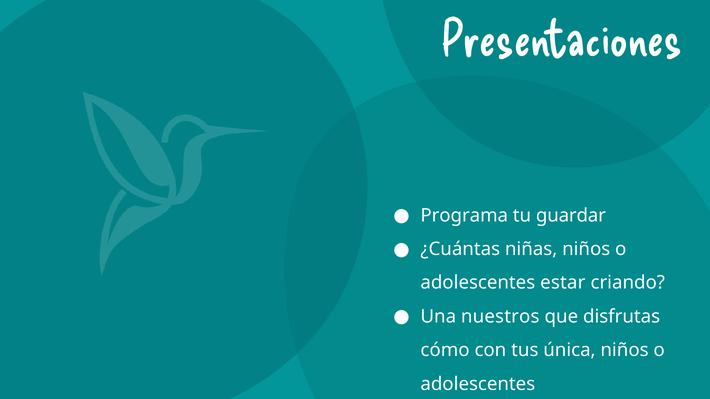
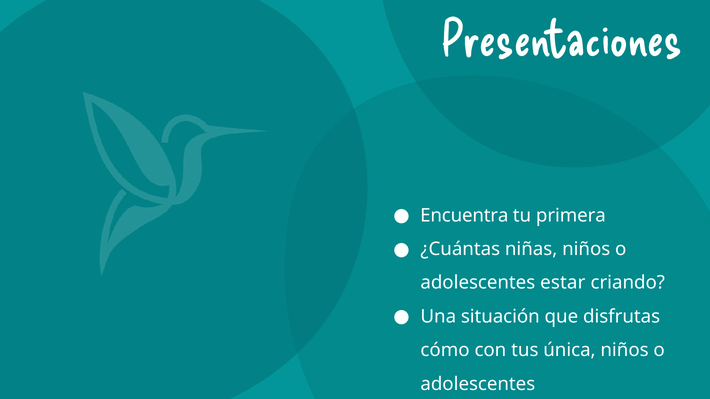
Programa: Programa -> Encuentra
guardar: guardar -> primera
nuestros: nuestros -> situación
